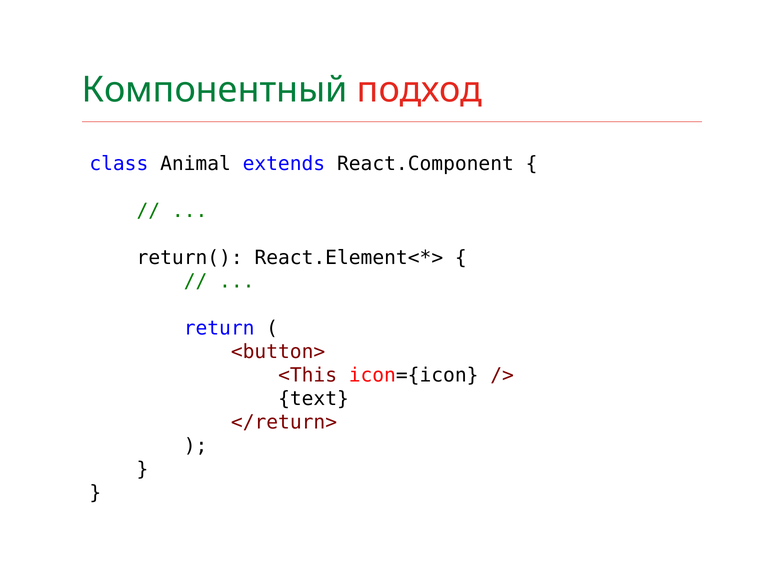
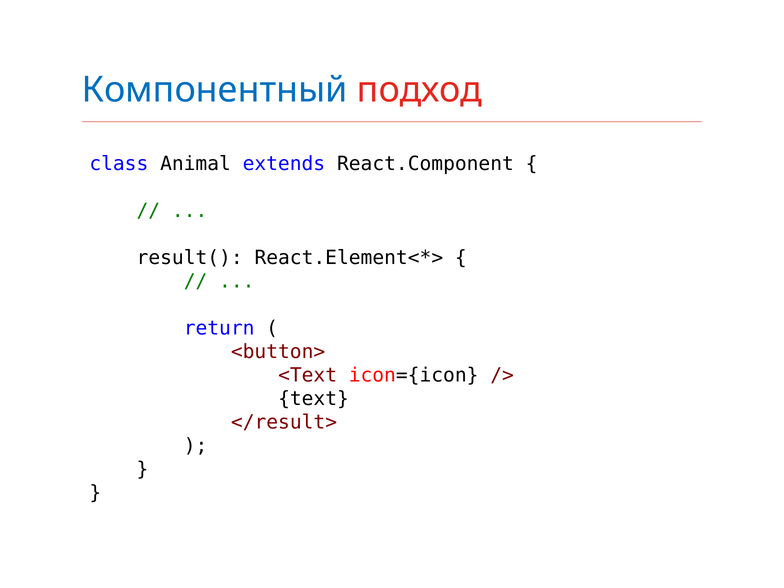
Компонентный colour: green -> blue
return(: return( -> result(
<This: <This -> <Text
</return>: </return> -> </result>
